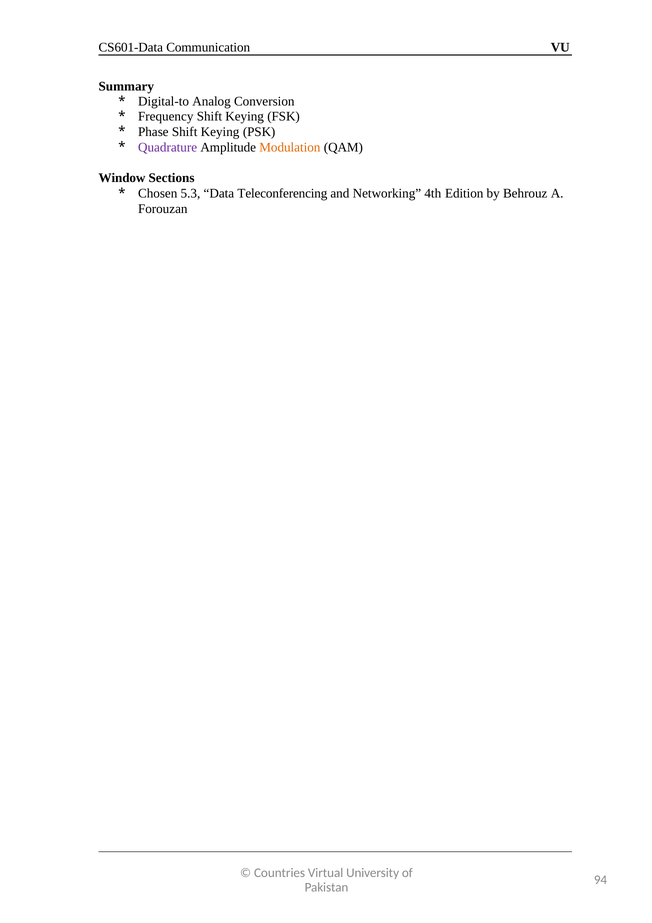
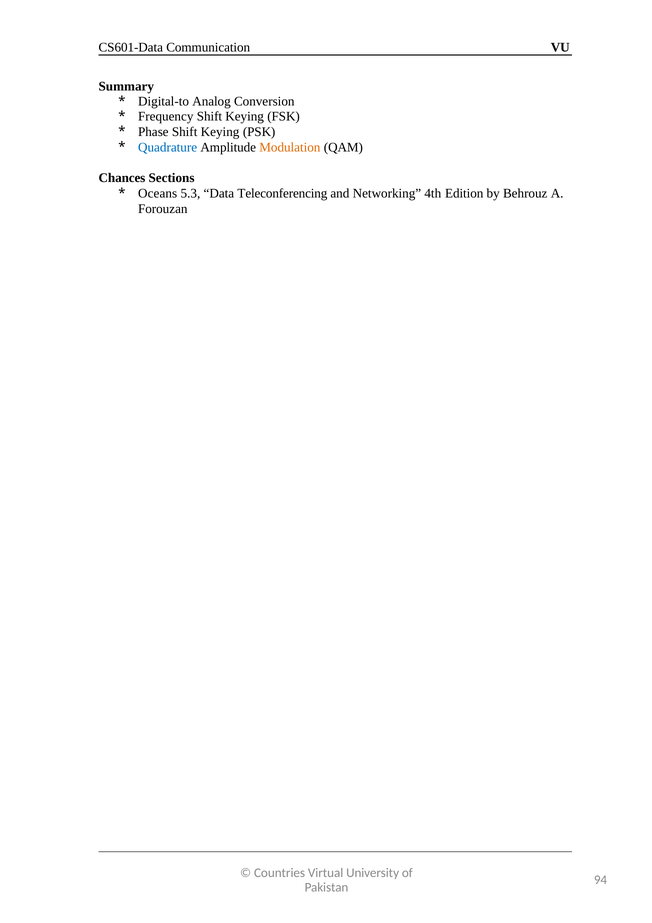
Quadrature colour: purple -> blue
Window: Window -> Chances
Chosen: Chosen -> Oceans
